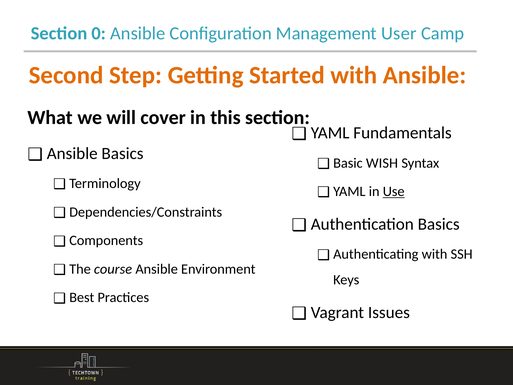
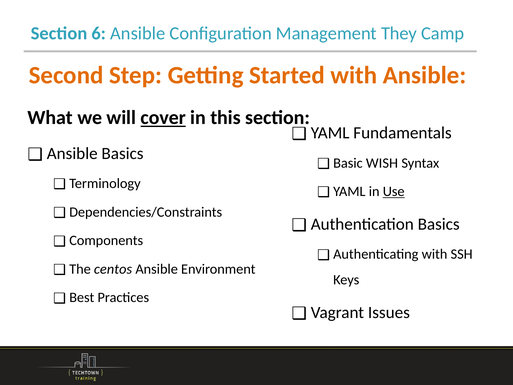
0: 0 -> 6
User: User -> They
cover underline: none -> present
course: course -> centos
